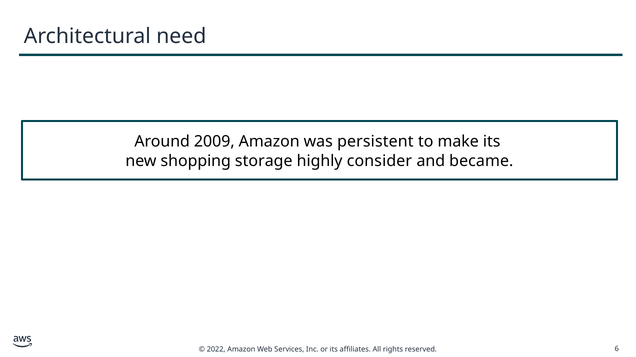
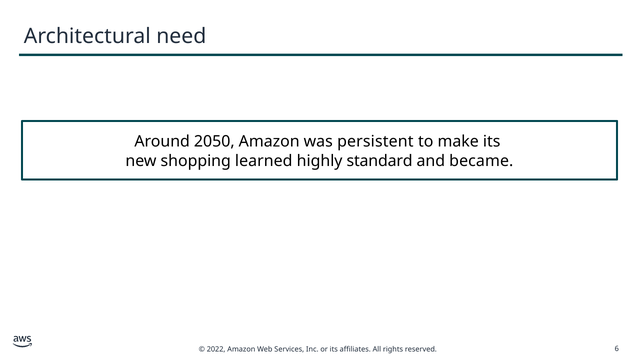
2009: 2009 -> 2050
storage: storage -> learned
consider: consider -> standard
